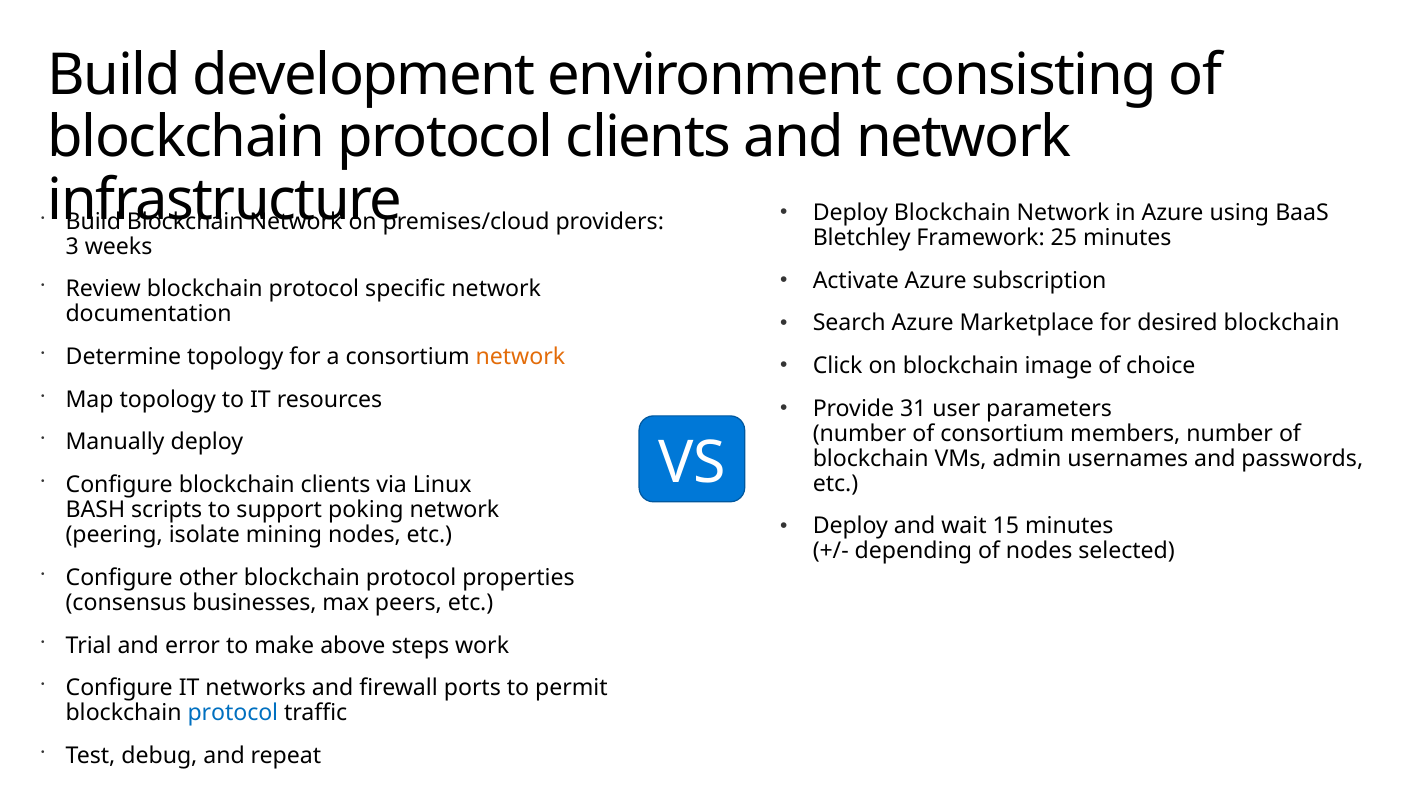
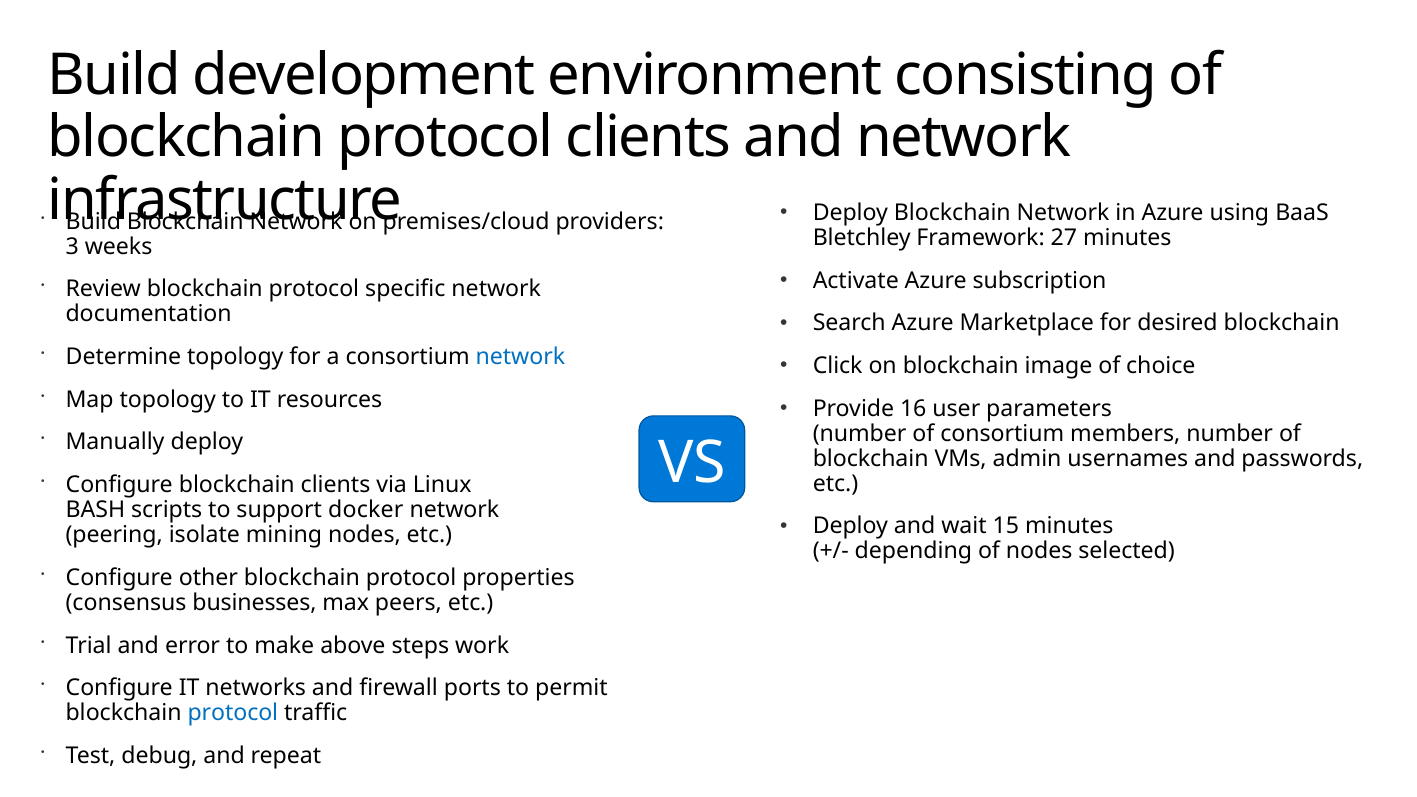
25: 25 -> 27
network at (520, 357) colour: orange -> blue
31: 31 -> 16
poking: poking -> docker
